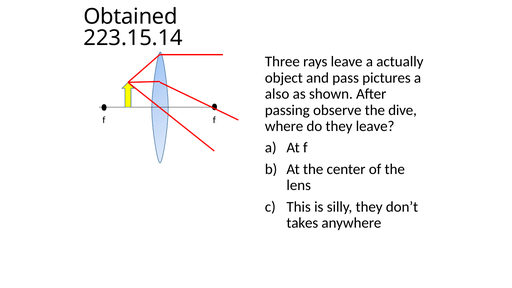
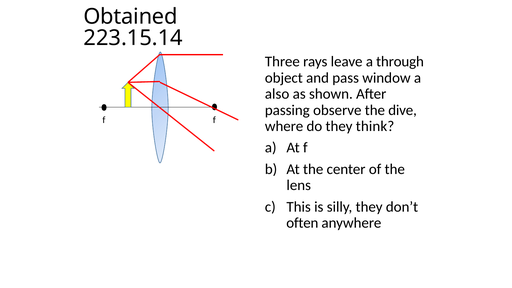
actually: actually -> through
pictures: pictures -> window
they leave: leave -> think
takes: takes -> often
